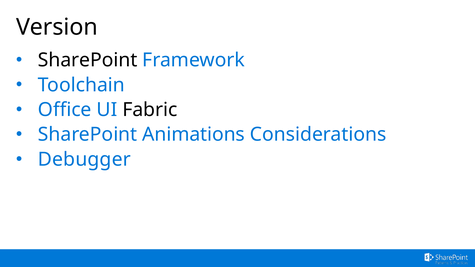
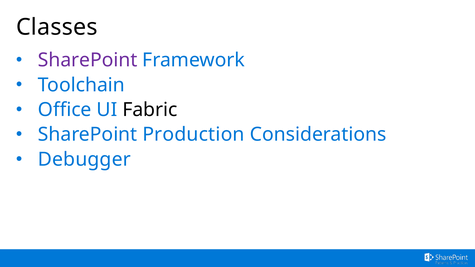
Version: Version -> Classes
SharePoint at (88, 60) colour: black -> purple
Animations: Animations -> Production
